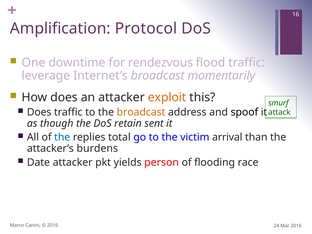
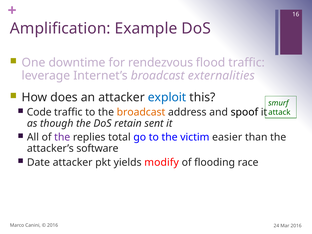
Protocol: Protocol -> Example
momentarily: momentarily -> externalities
exploit colour: orange -> blue
Does at (39, 112): Does -> Code
the at (62, 137) colour: blue -> purple
arrival: arrival -> easier
burdens: burdens -> software
person: person -> modify
